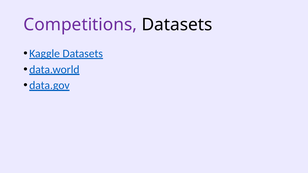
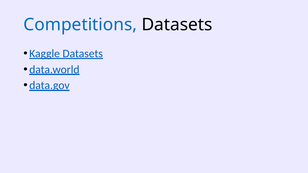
Competitions colour: purple -> blue
